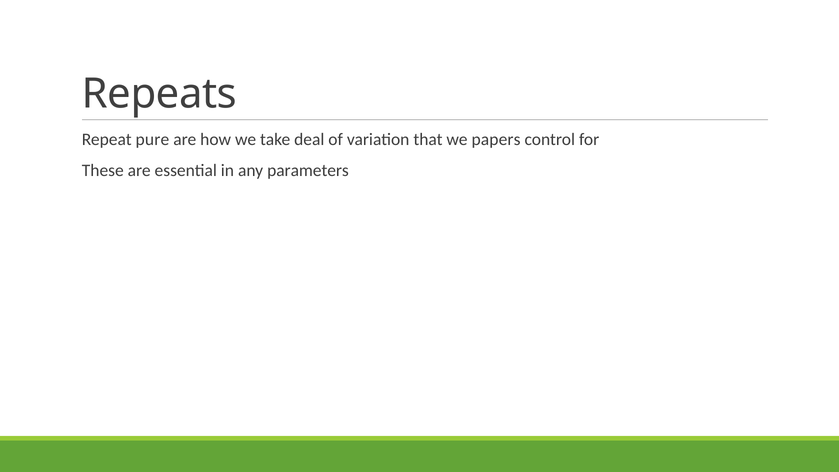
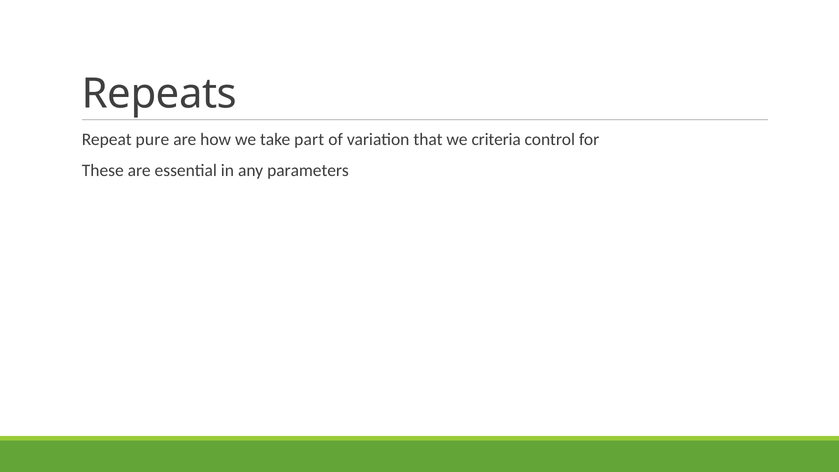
deal: deal -> part
papers: papers -> criteria
